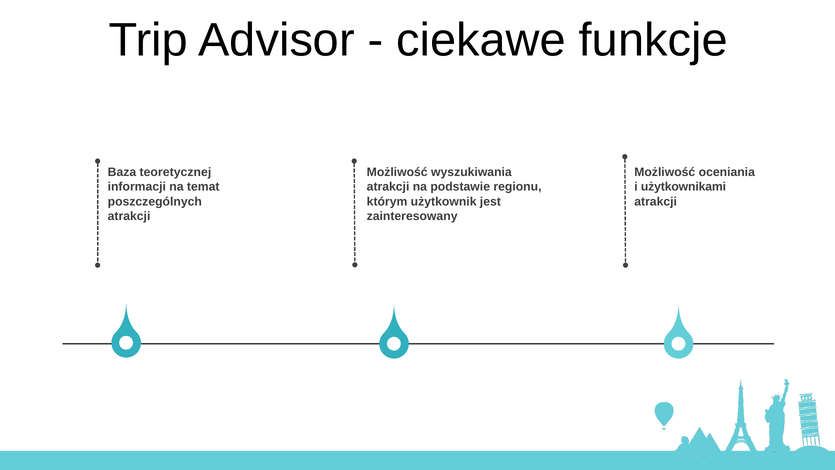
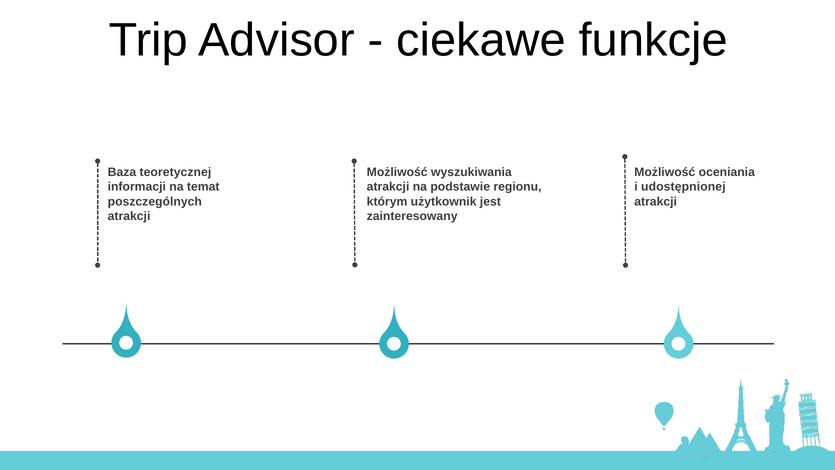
użytkownikami: użytkownikami -> udostępnionej
